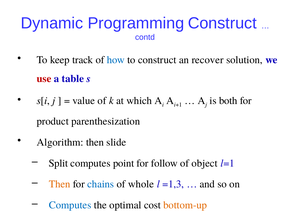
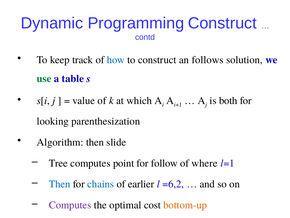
recover: recover -> follows
use colour: red -> green
product: product -> looking
Split: Split -> Tree
object: object -> where
Then at (60, 184) colour: orange -> blue
whole: whole -> earlier
=1,3: =1,3 -> =6,2
Computes at (70, 205) colour: blue -> purple
